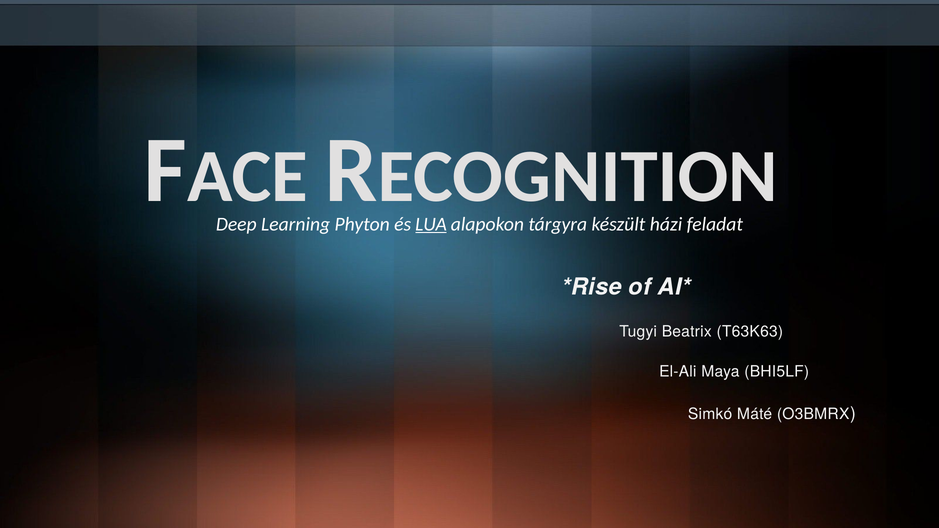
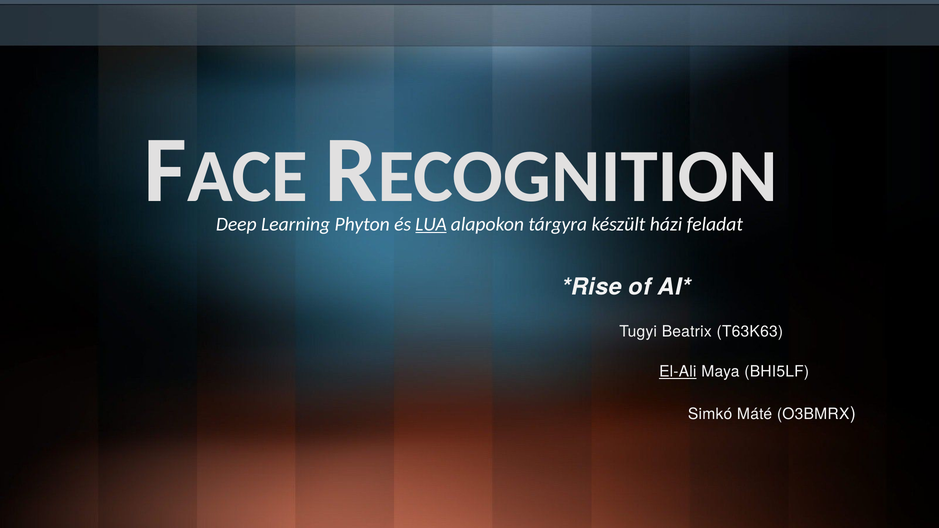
El-Ali underline: none -> present
